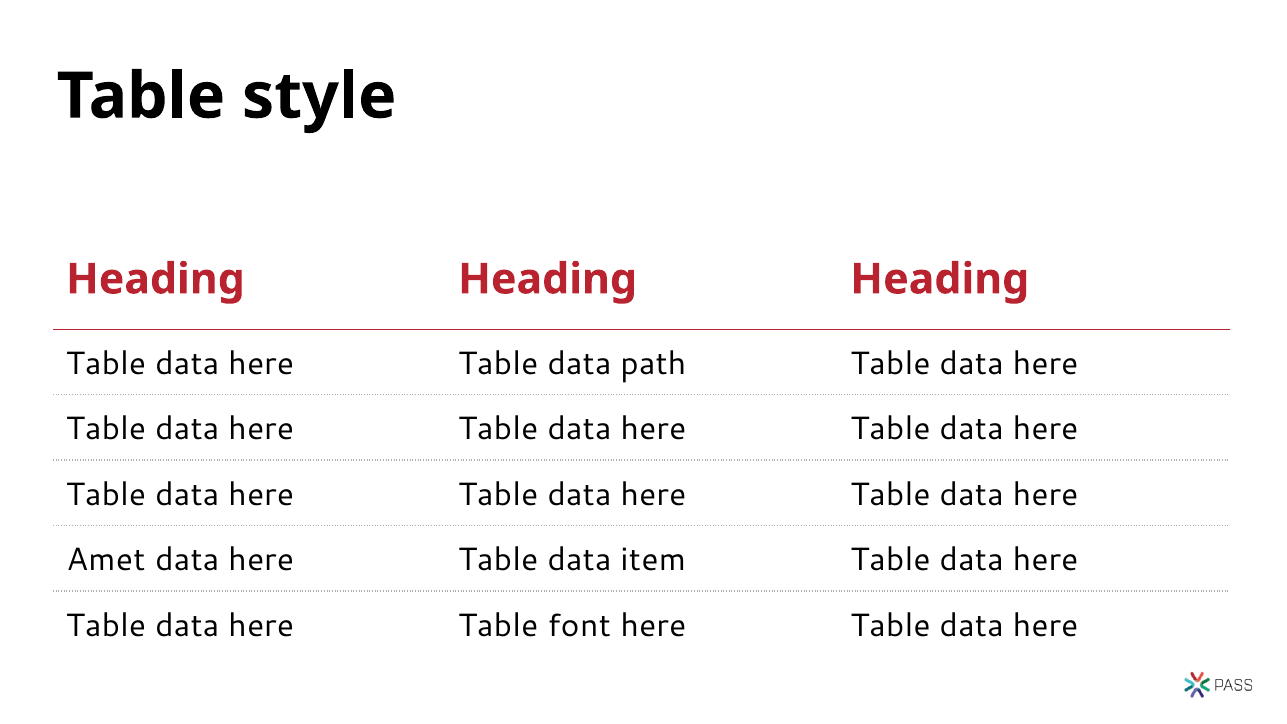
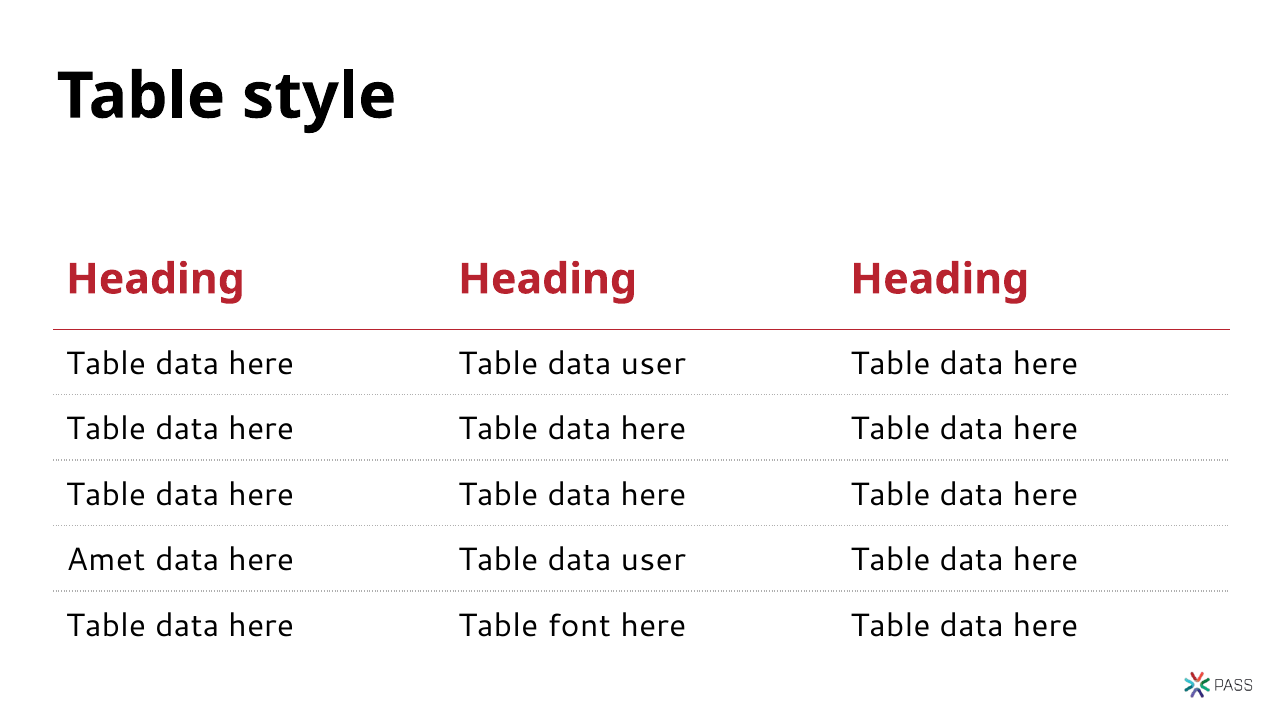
path at (653, 364): path -> user
item at (653, 560): item -> user
